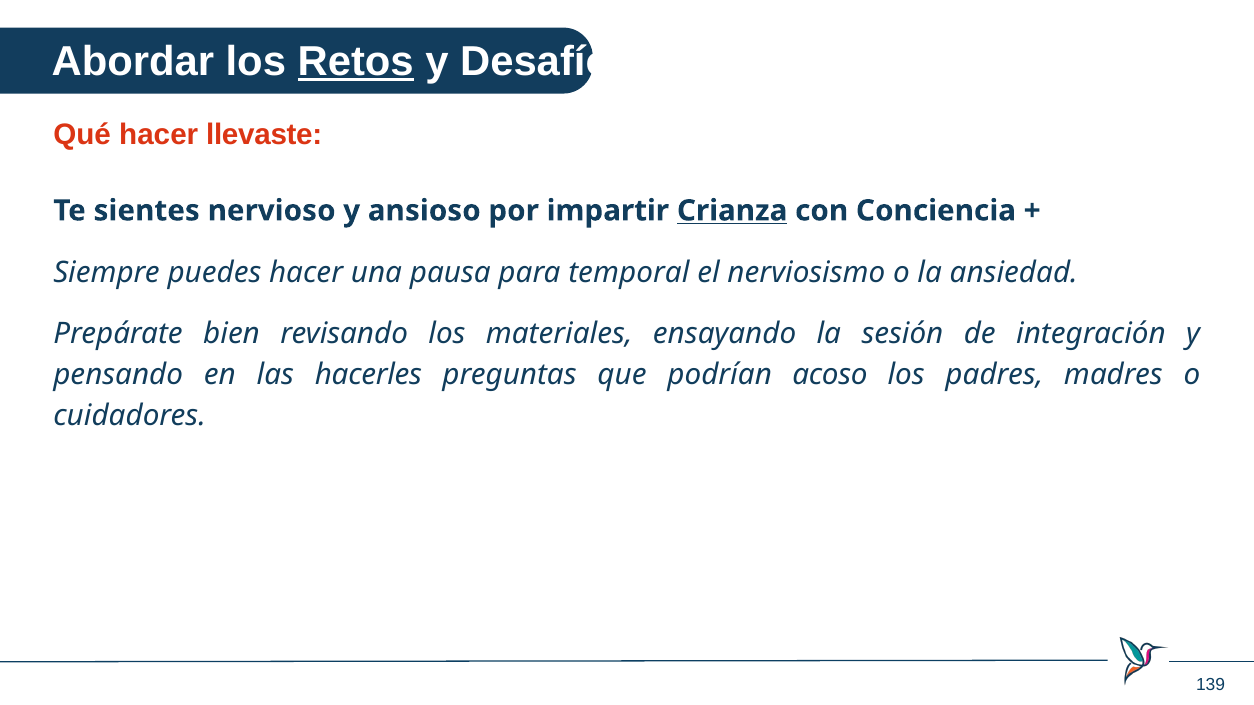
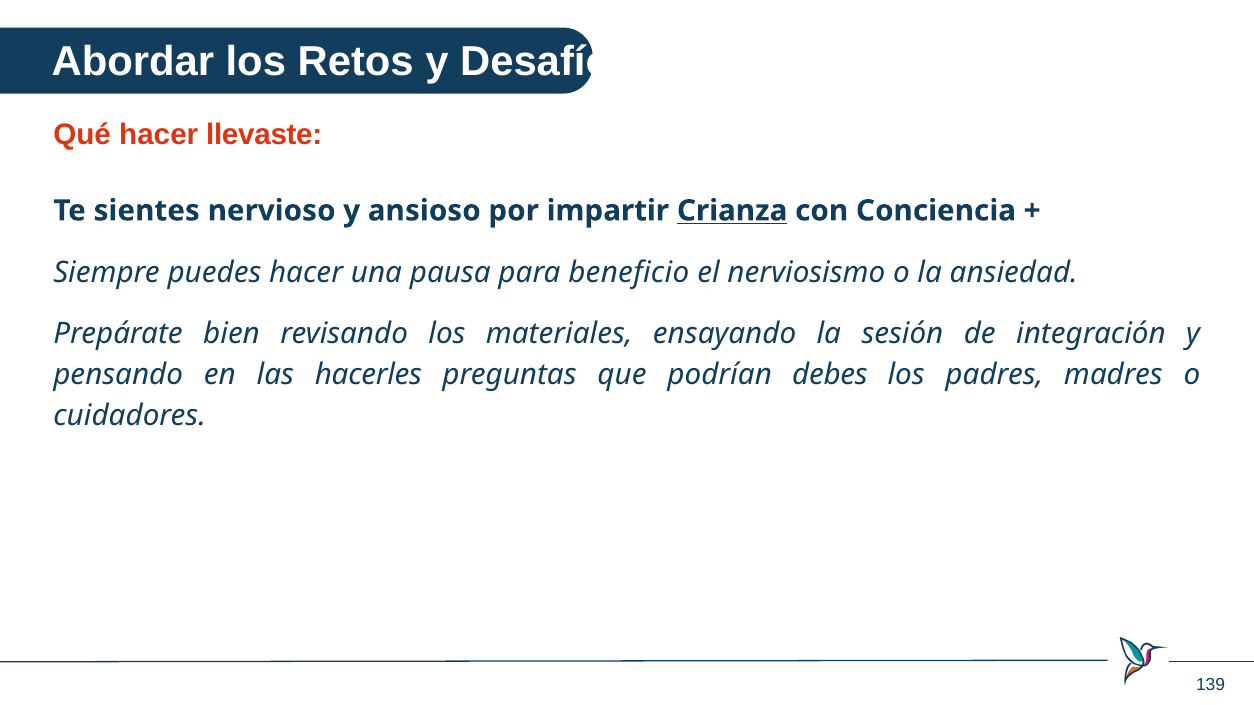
Retos underline: present -> none
temporal: temporal -> beneficio
acoso: acoso -> debes
